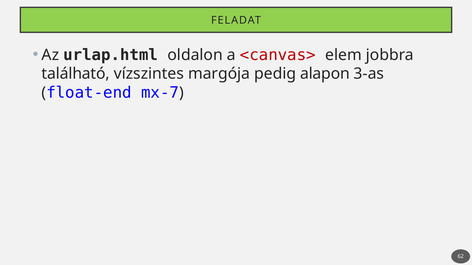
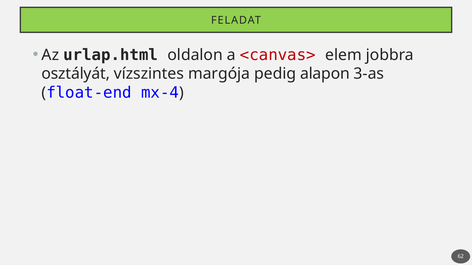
található: található -> osztályát
mx-7: mx-7 -> mx-4
